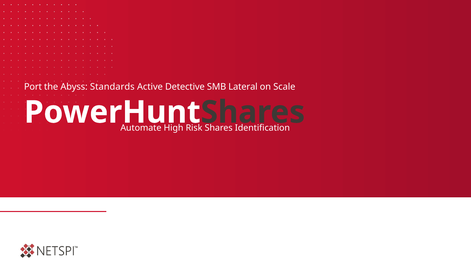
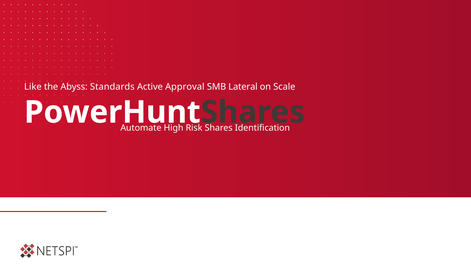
Port: Port -> Like
Detective: Detective -> Approval
